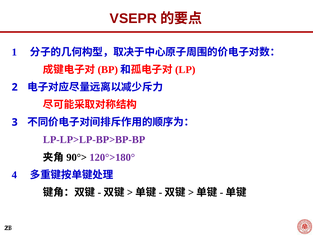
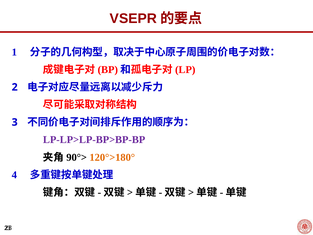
120°>180° colour: purple -> orange
